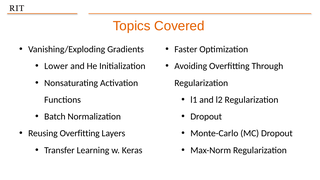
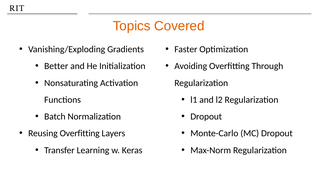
Lower: Lower -> Better
